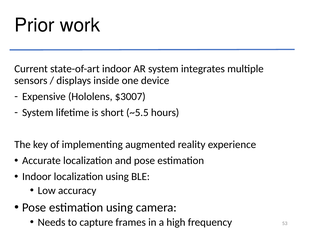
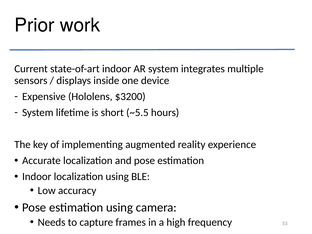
$3007: $3007 -> $3200
